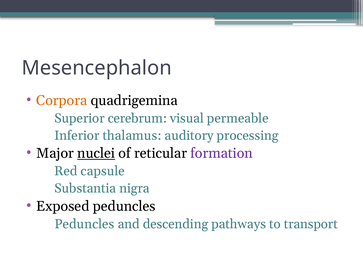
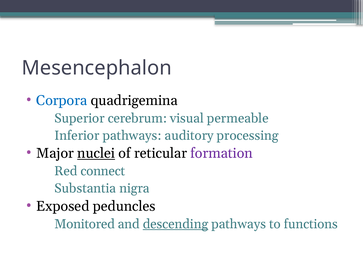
Corpora colour: orange -> blue
Inferior thalamus: thalamus -> pathways
capsule: capsule -> connect
Peduncles at (84, 224): Peduncles -> Monitored
descending underline: none -> present
transport: transport -> functions
